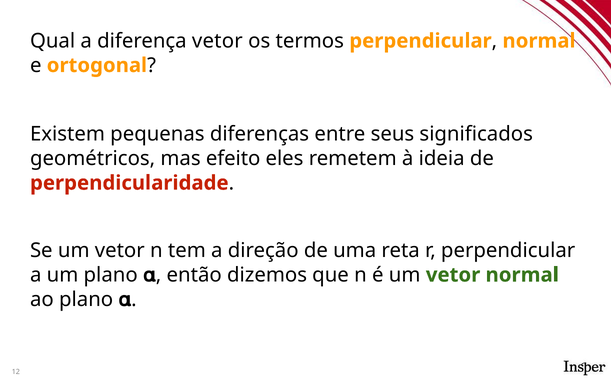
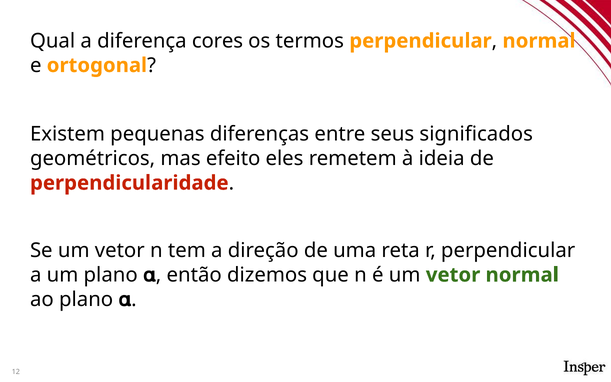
diferença vetor: vetor -> cores
